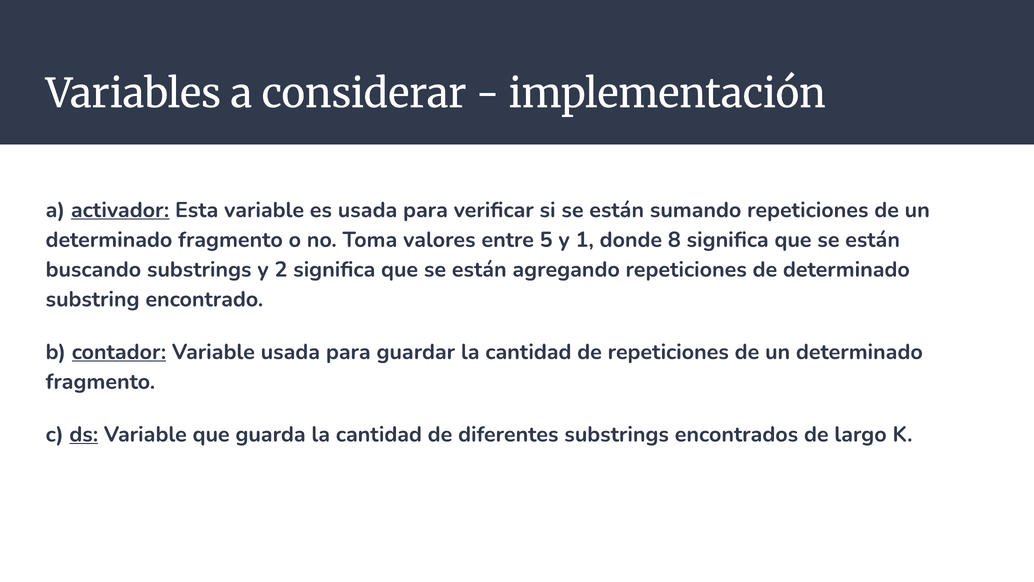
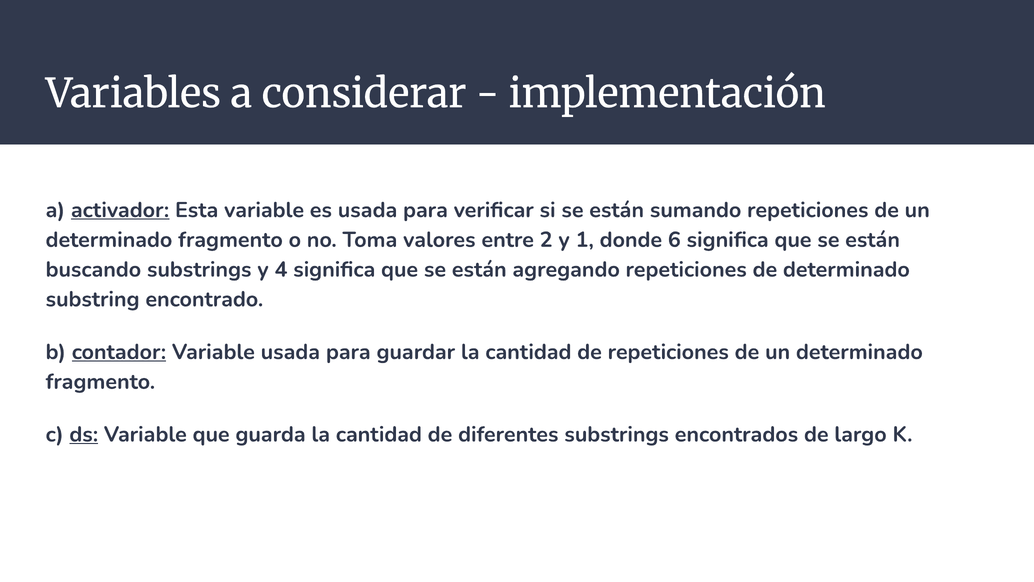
5: 5 -> 2
8: 8 -> 6
2: 2 -> 4
